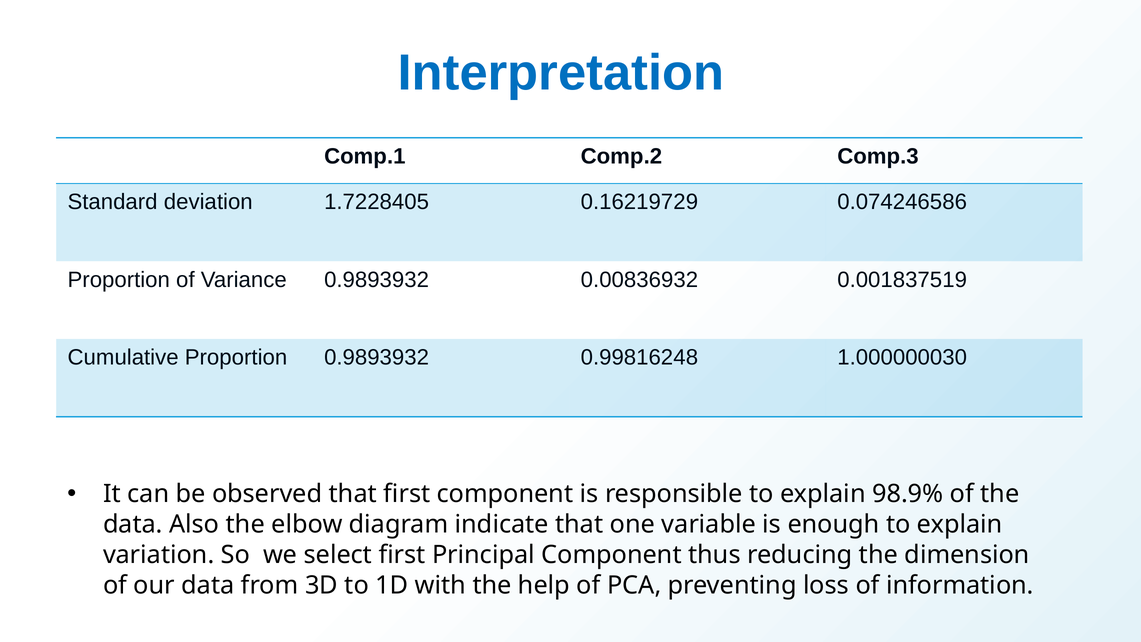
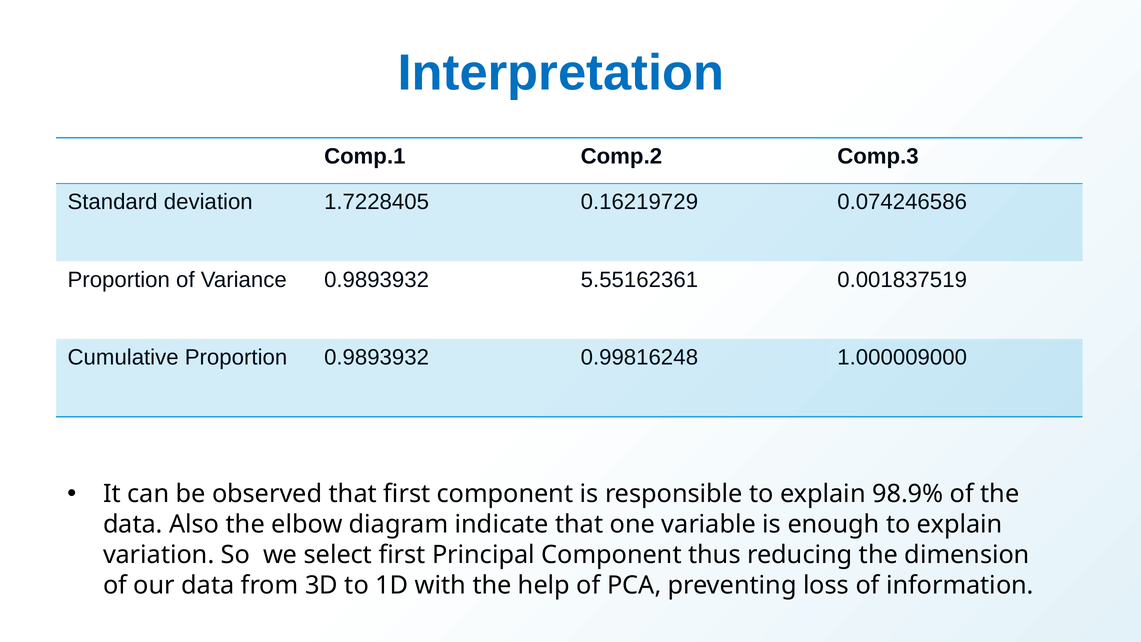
0.00836932: 0.00836932 -> 5.55162361
1.000000030: 1.000000030 -> 1.000009000
